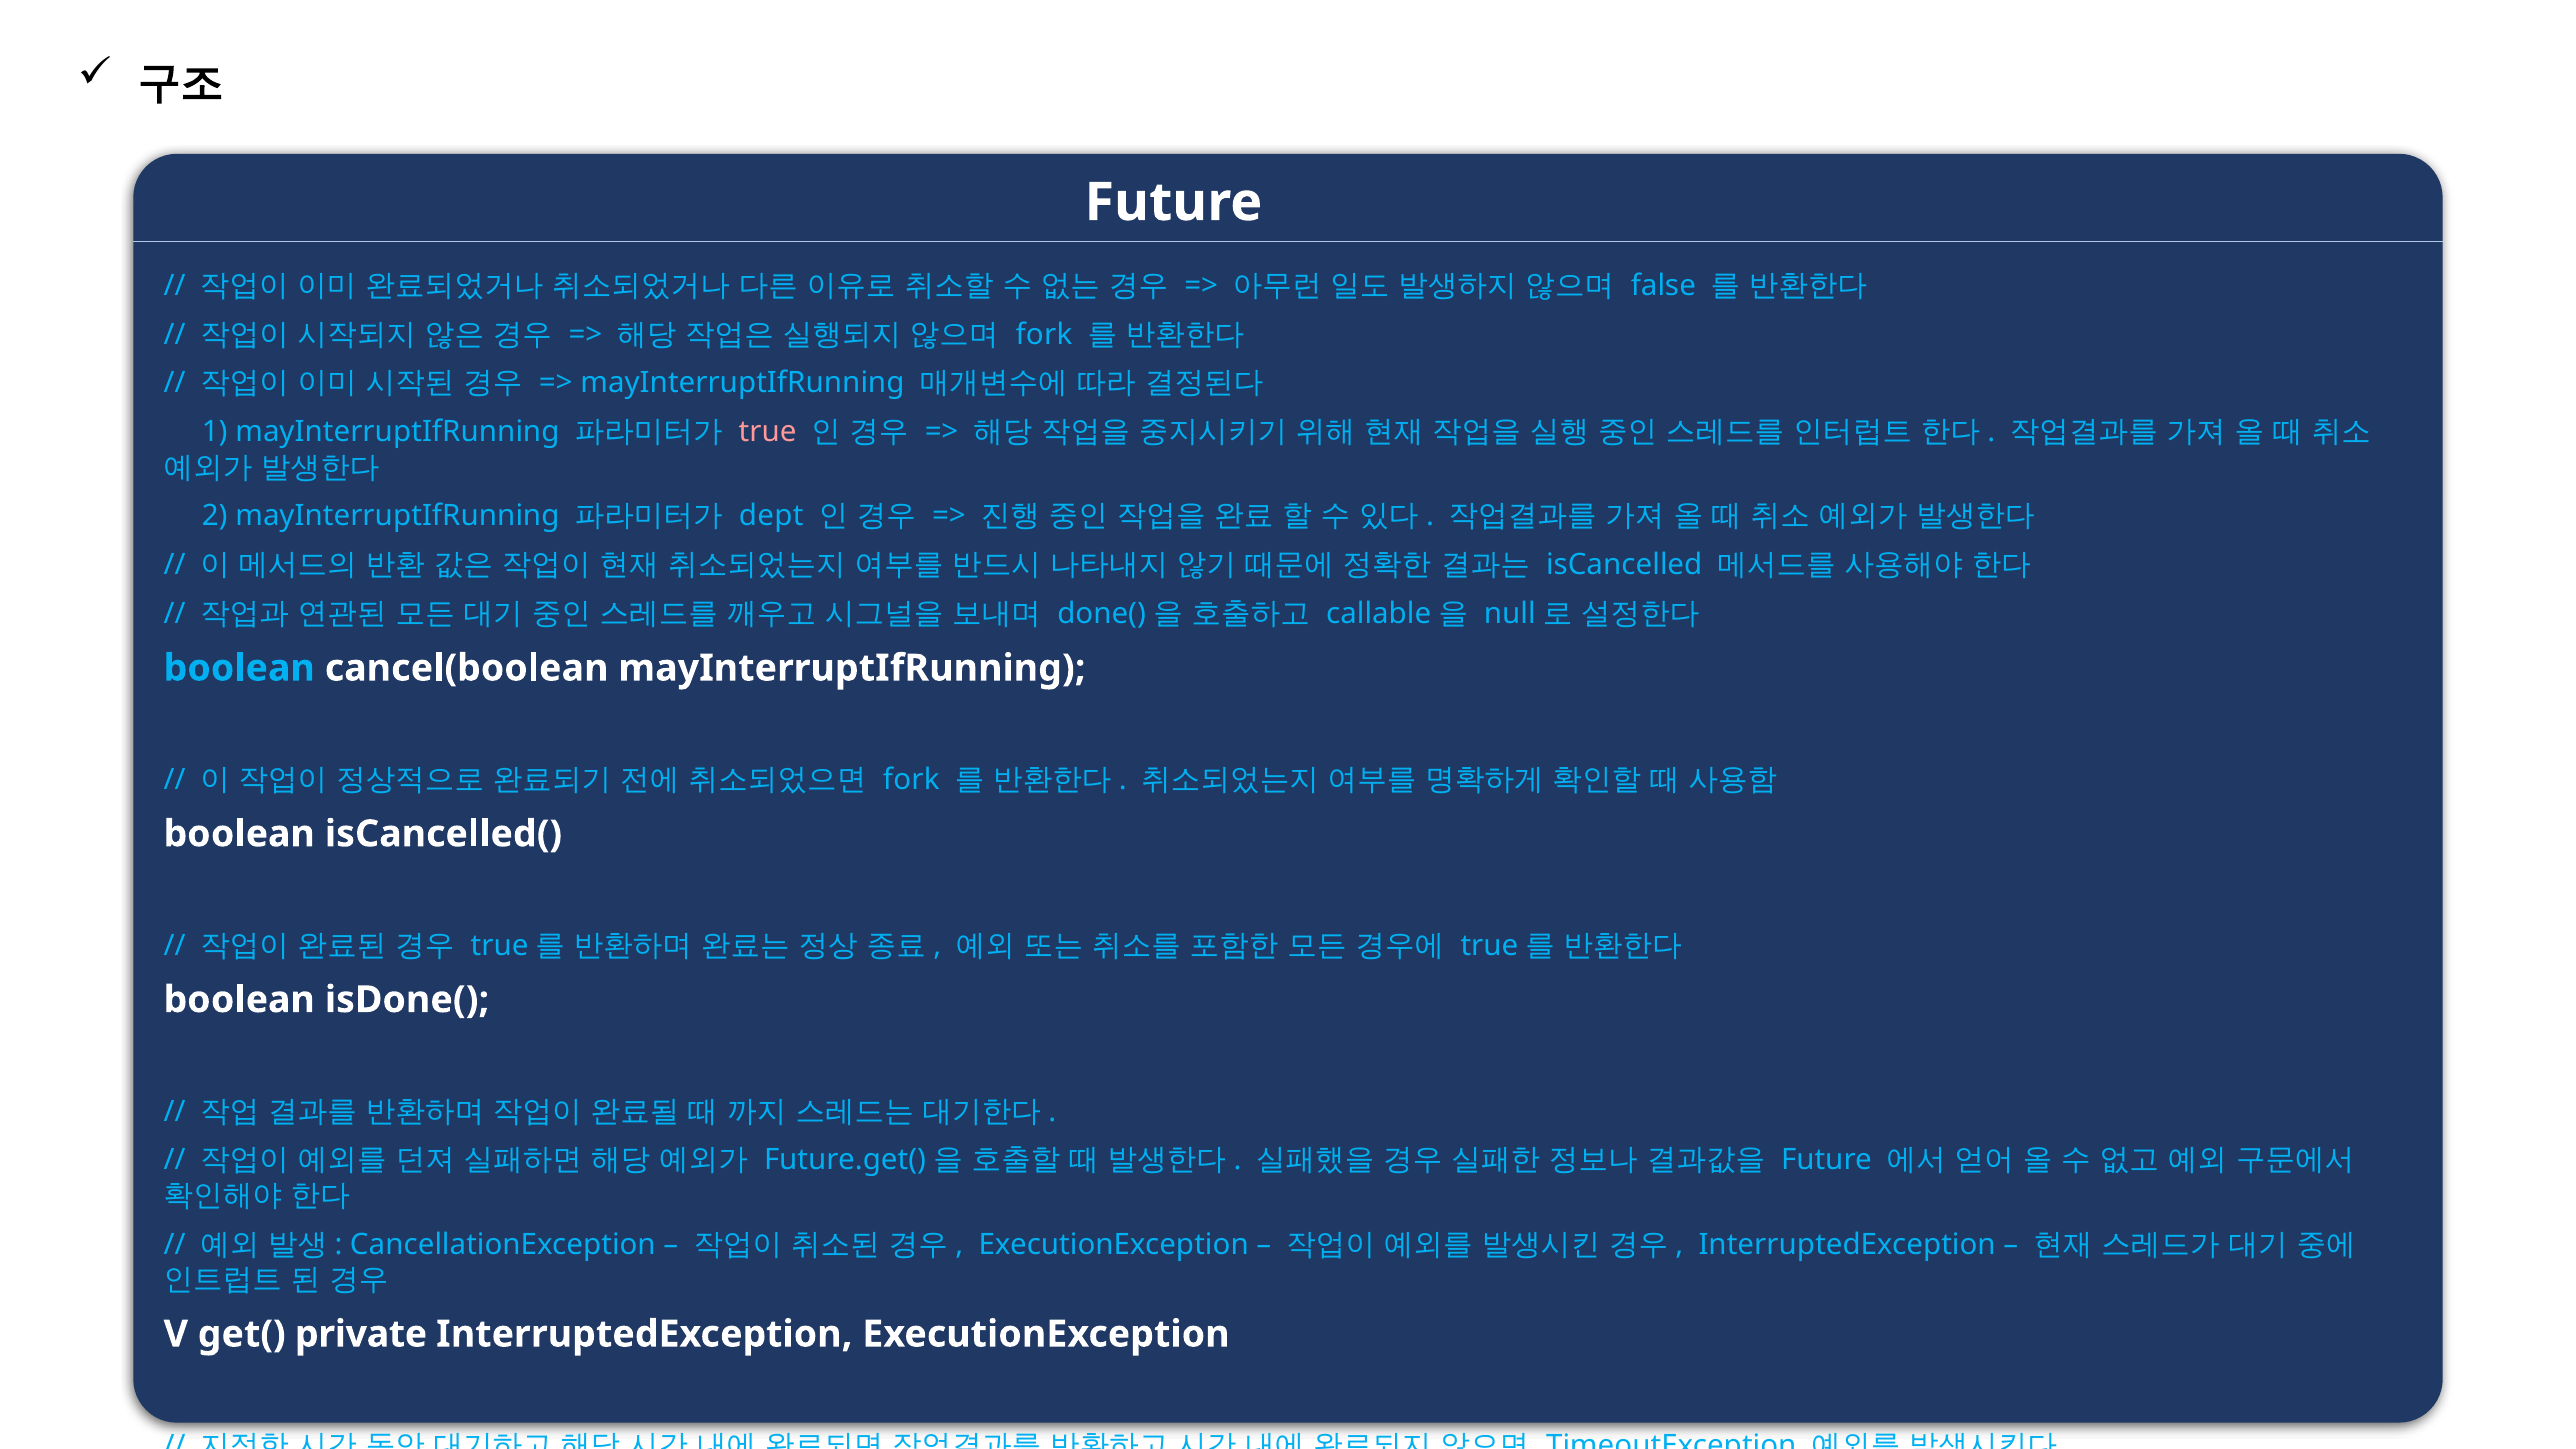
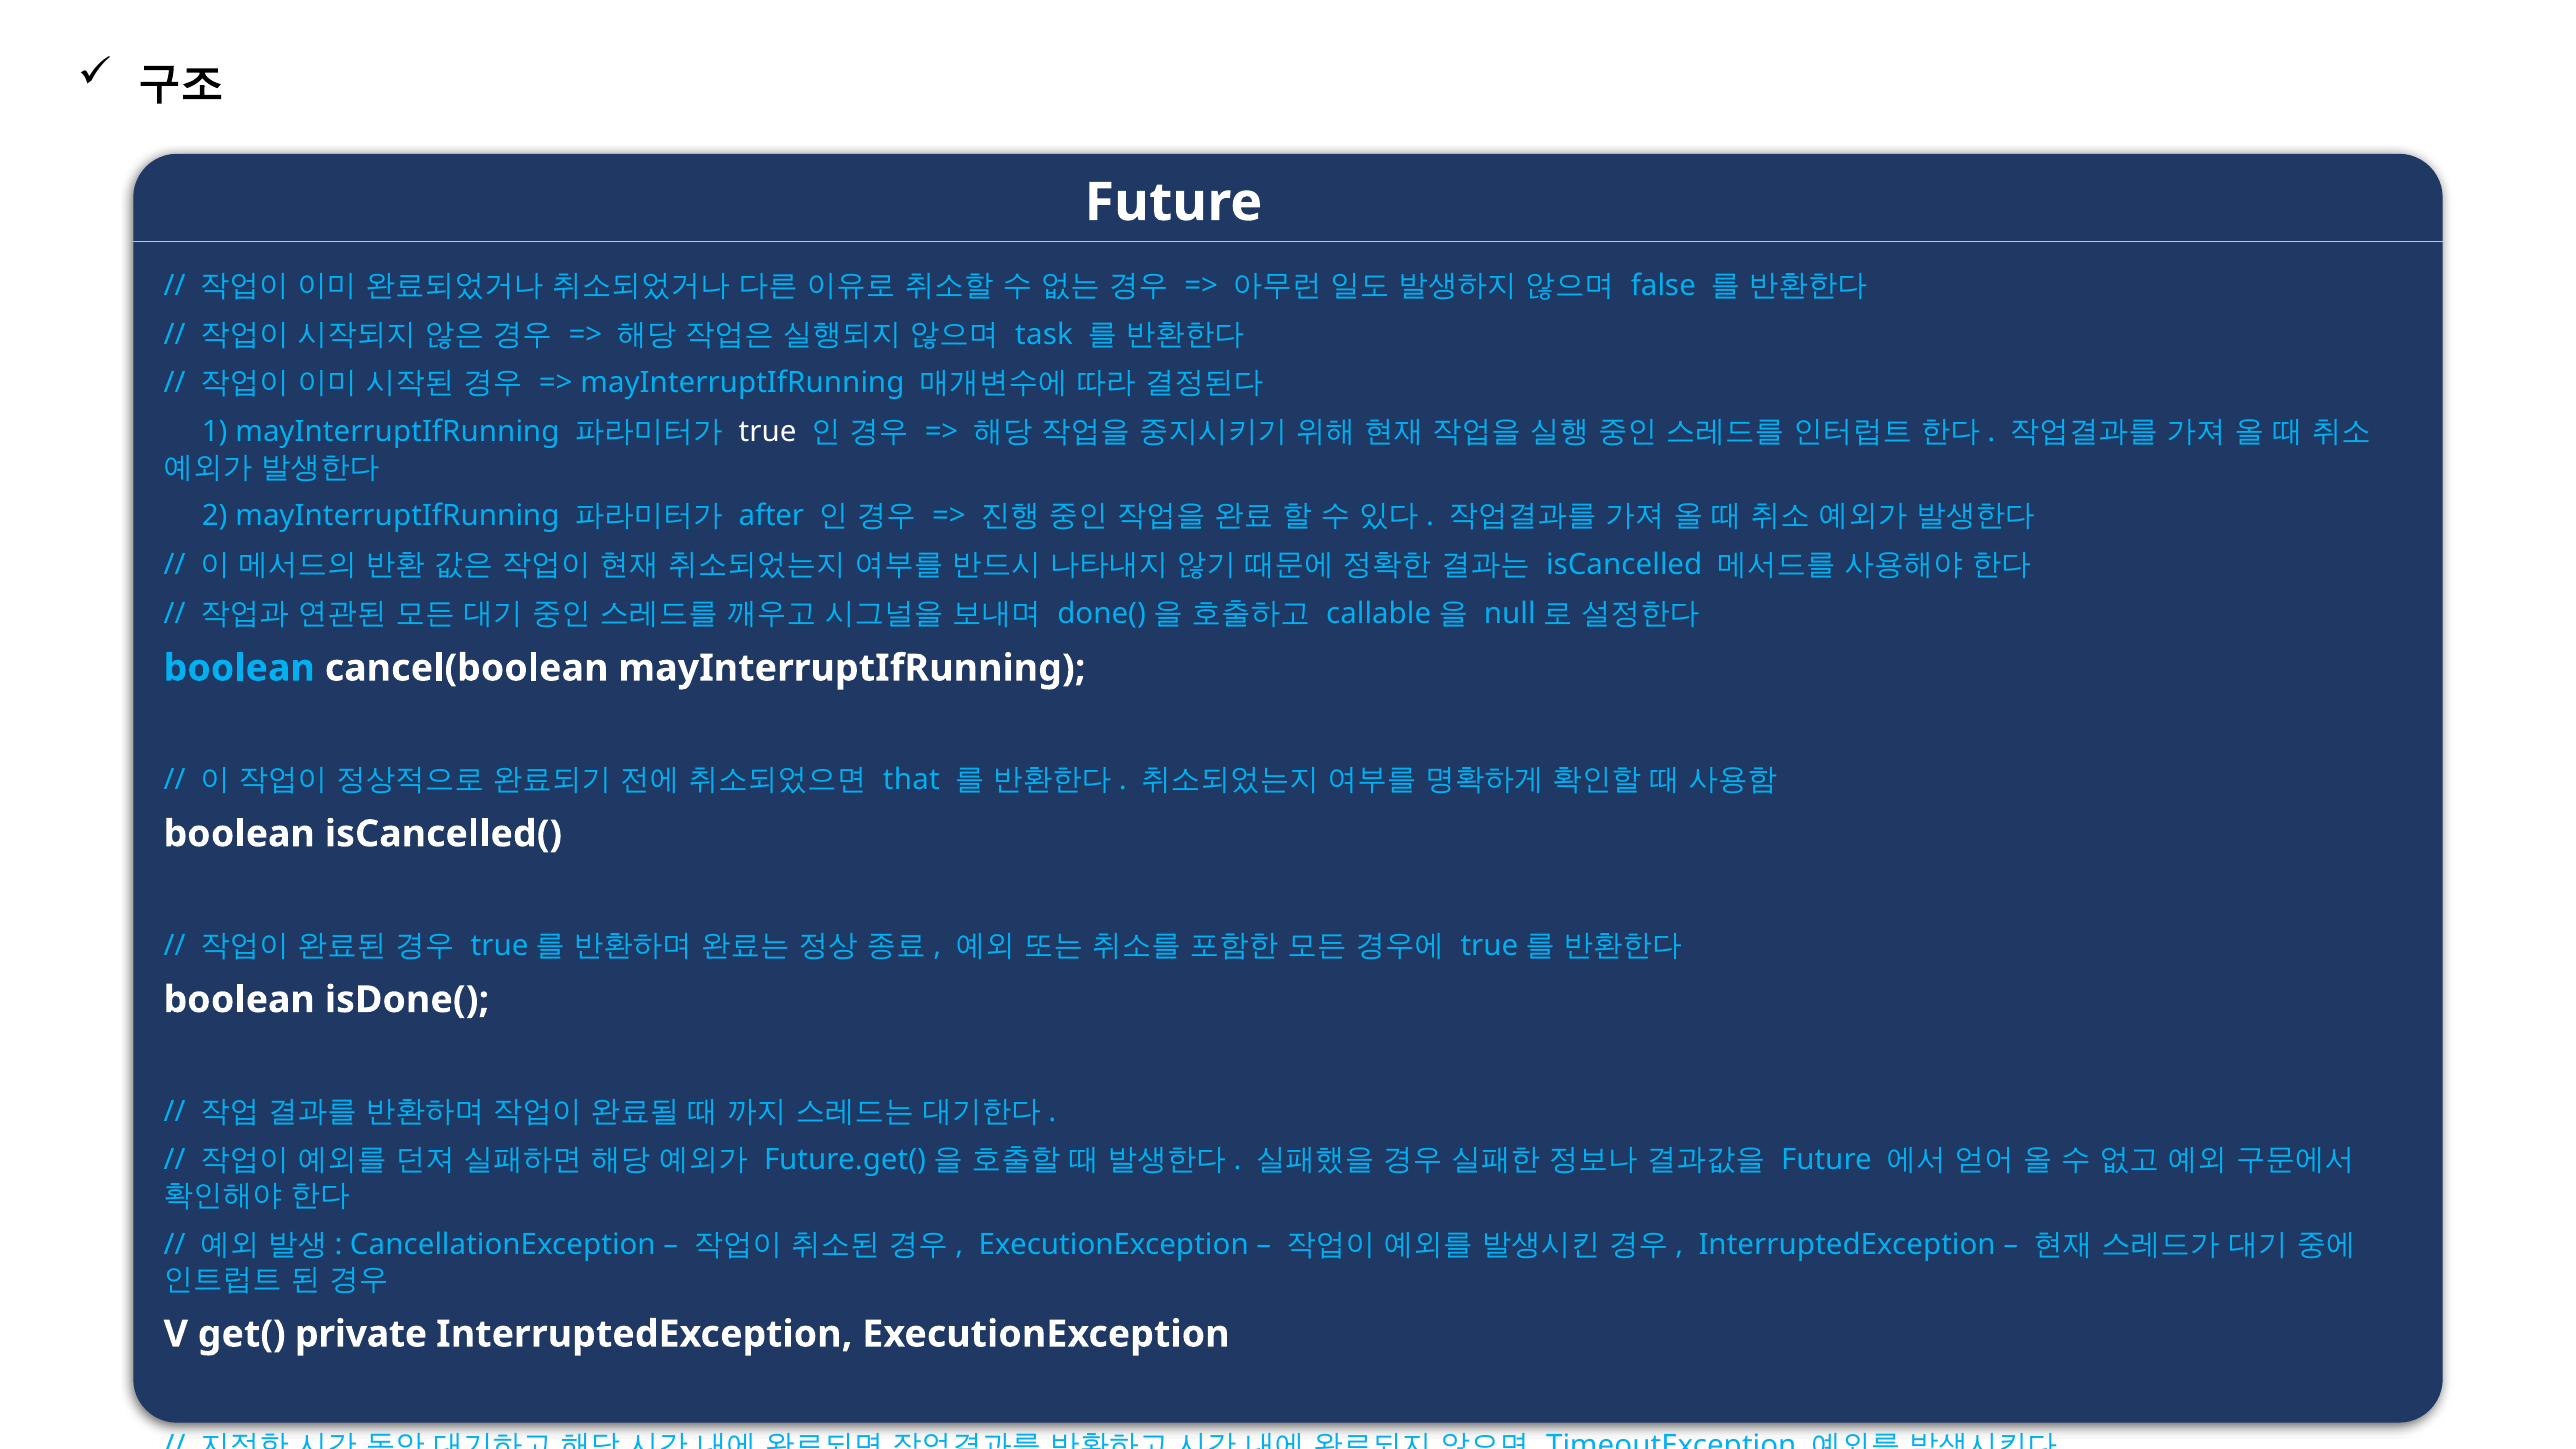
fork at (1044, 334): fork -> task
true colour: pink -> white
dept: dept -> after
fork at (911, 780): fork -> that
